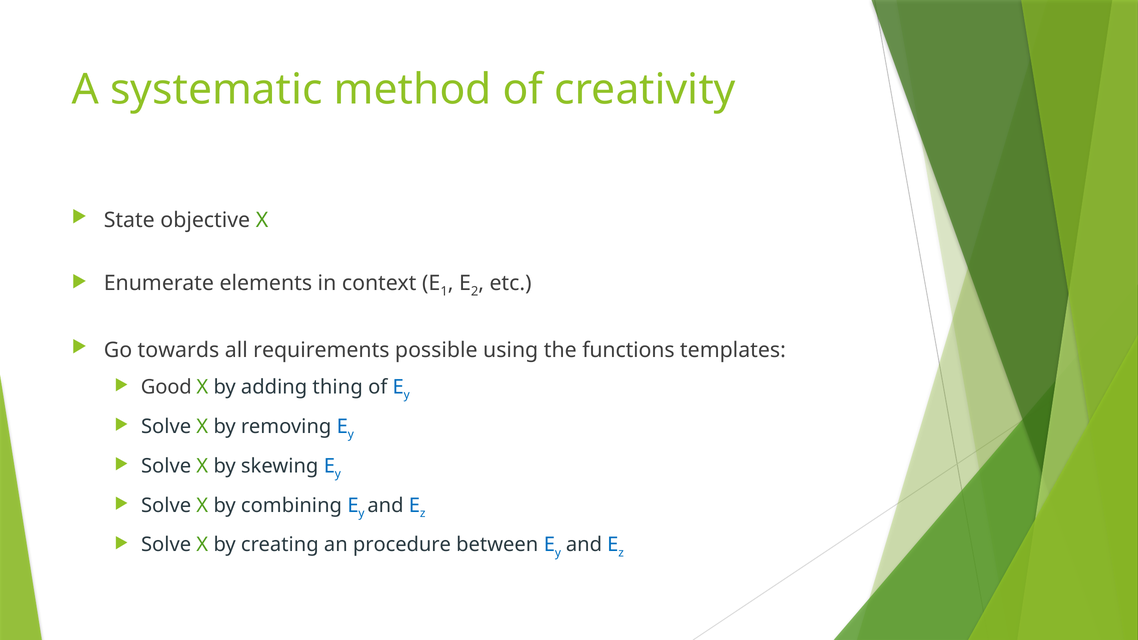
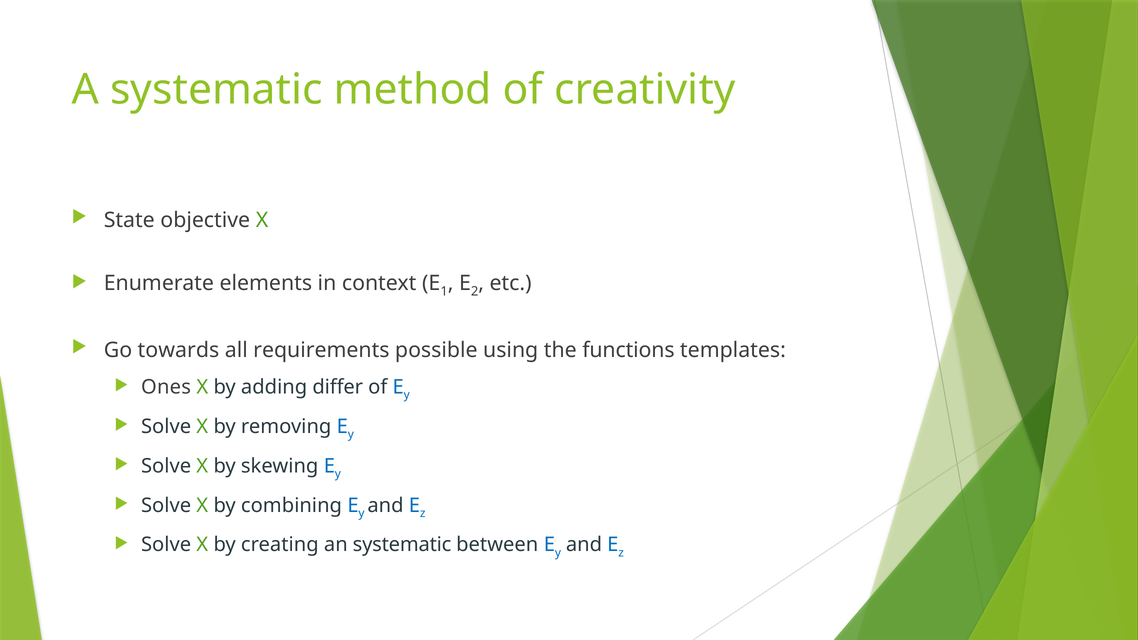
Good: Good -> Ones
thing: thing -> differ
an procedure: procedure -> systematic
